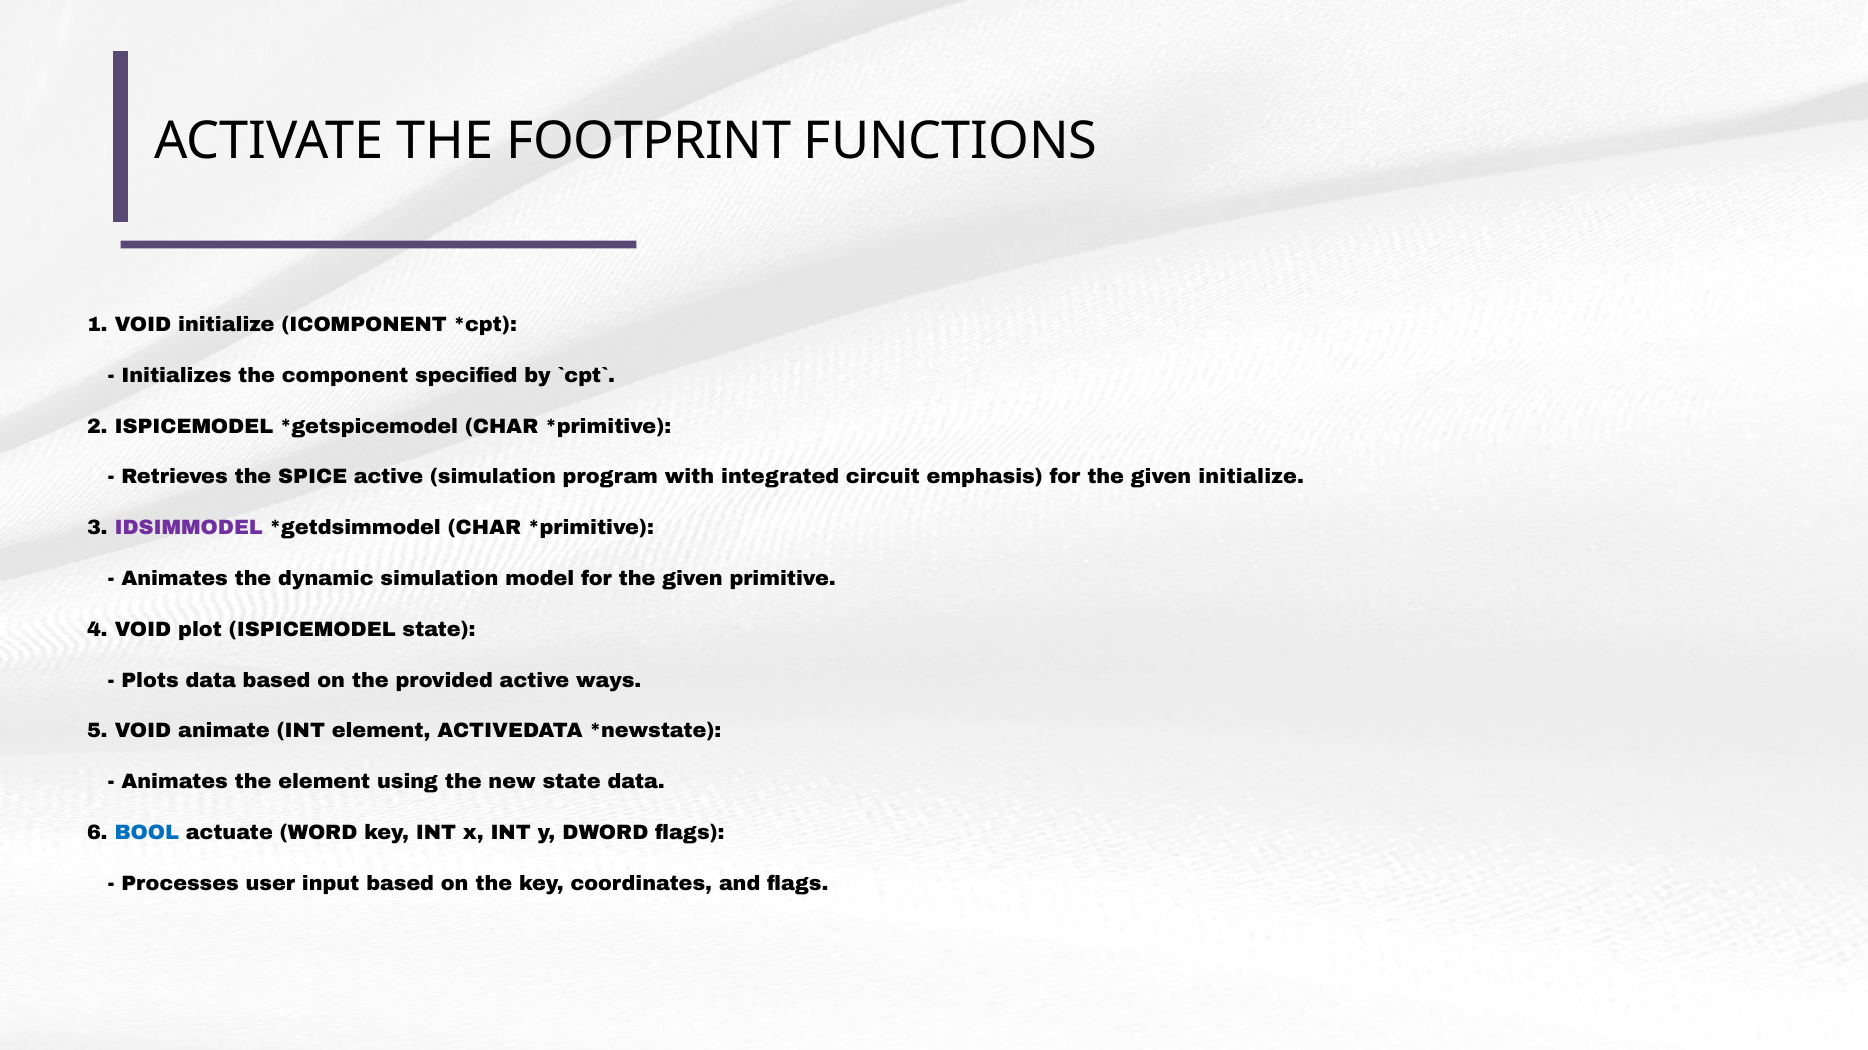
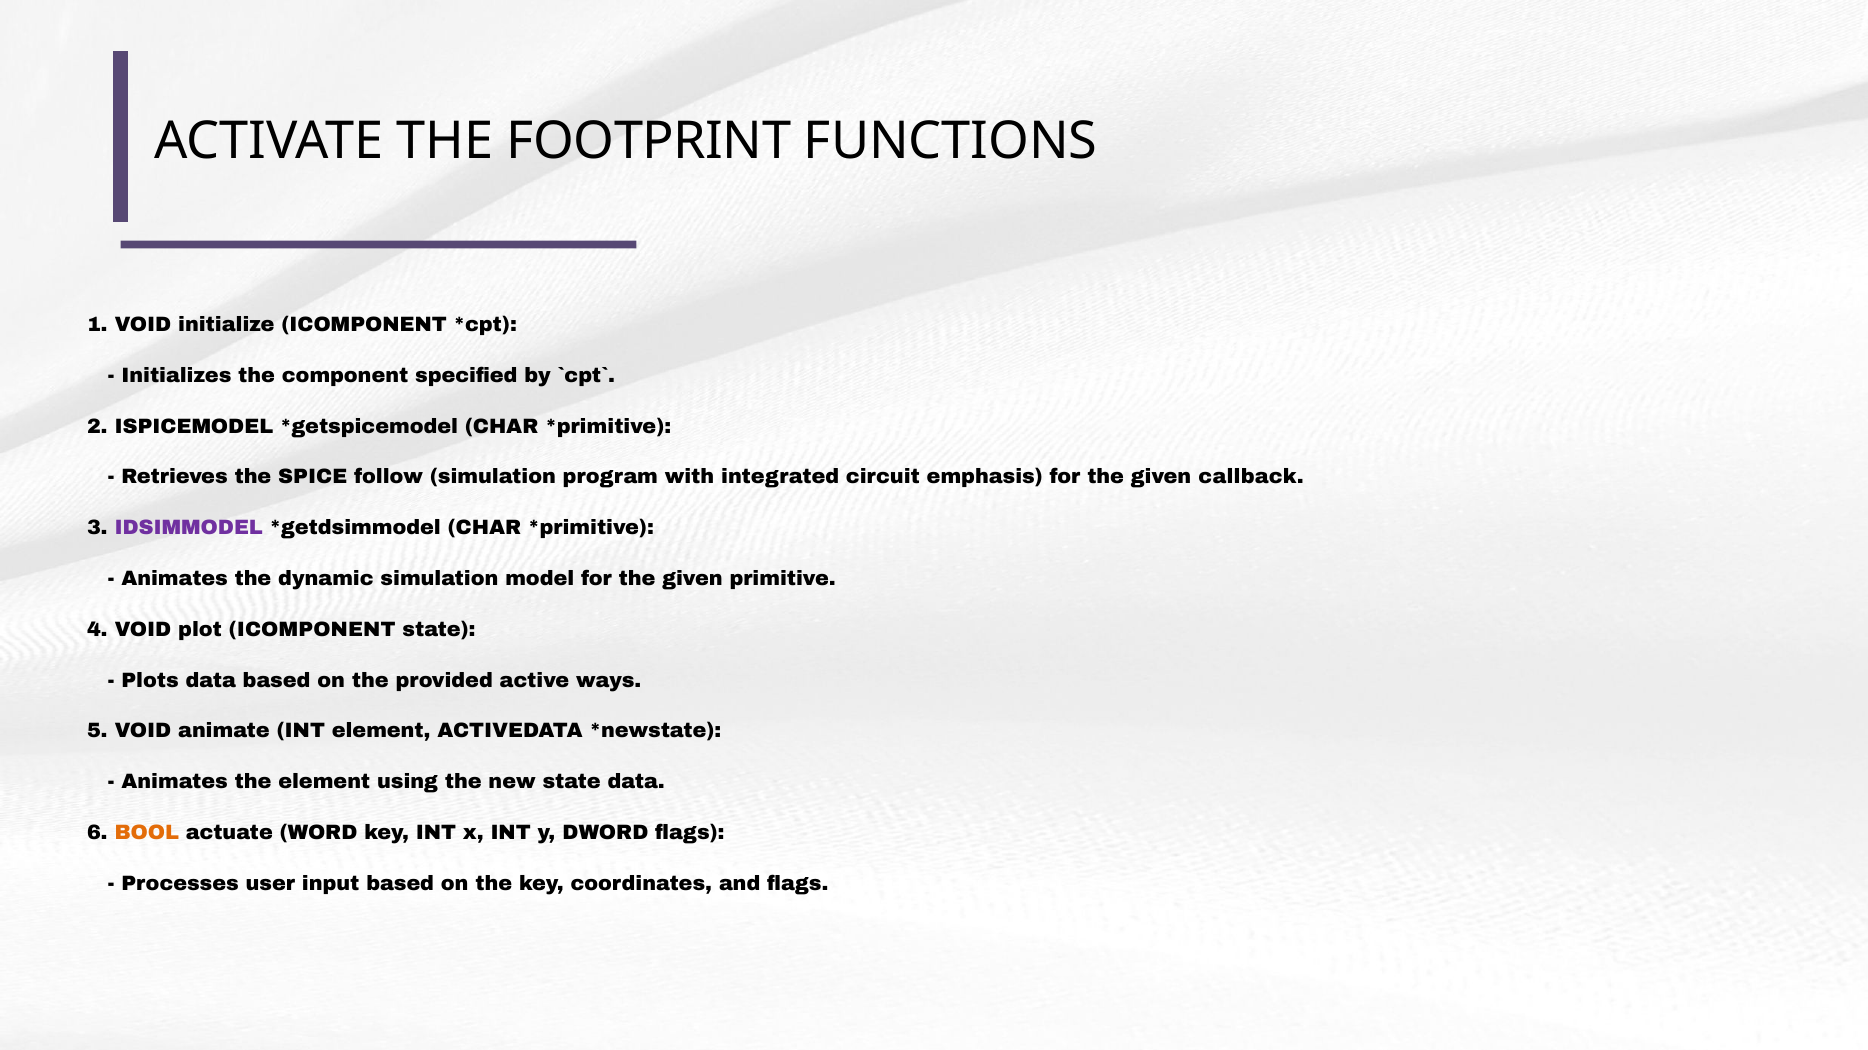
SPICE active: active -> follow
given initialize: initialize -> callback
plot ISPICEMODEL: ISPICEMODEL -> ICOMPONENT
BOOL colour: blue -> orange
